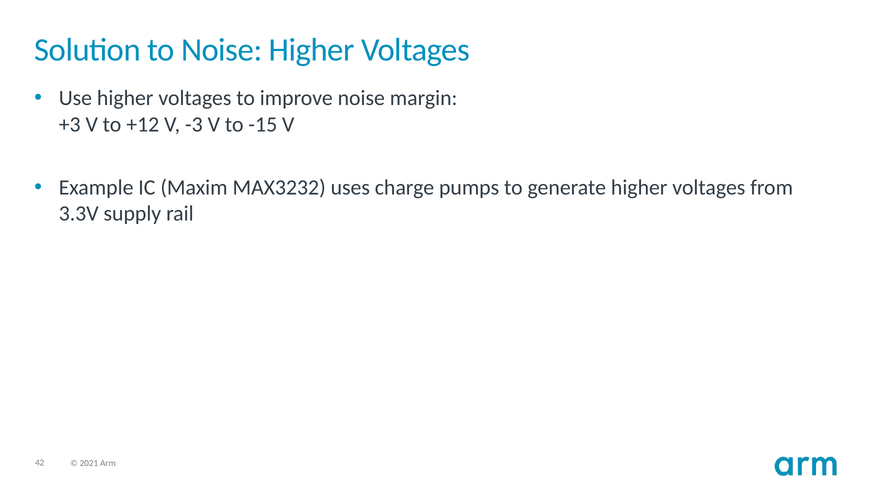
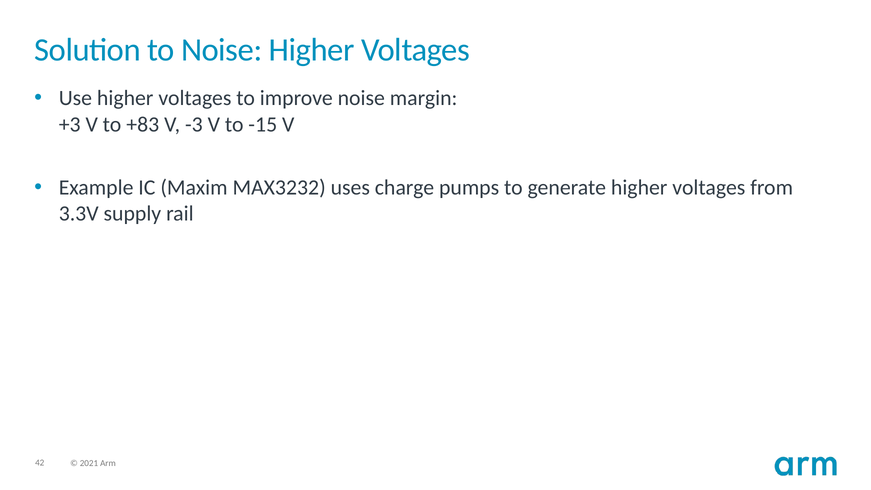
+12: +12 -> +83
